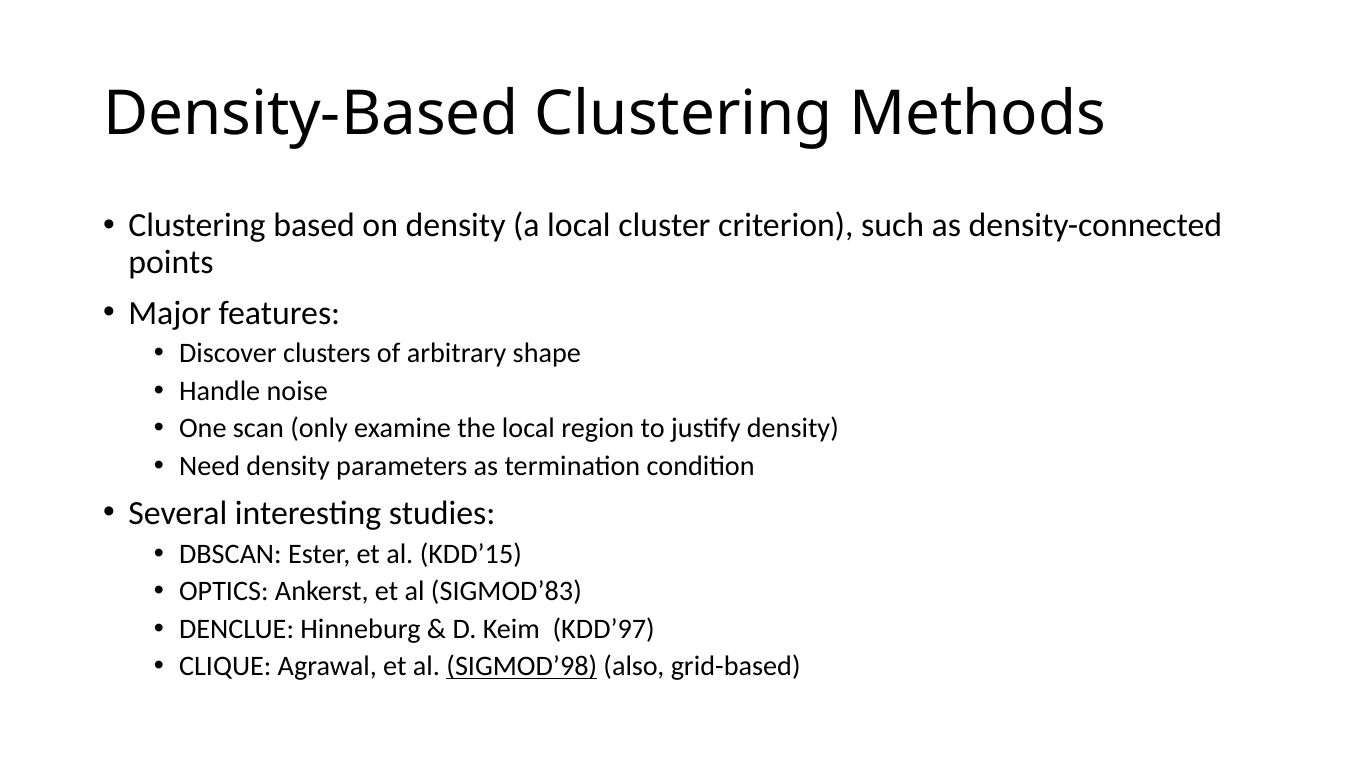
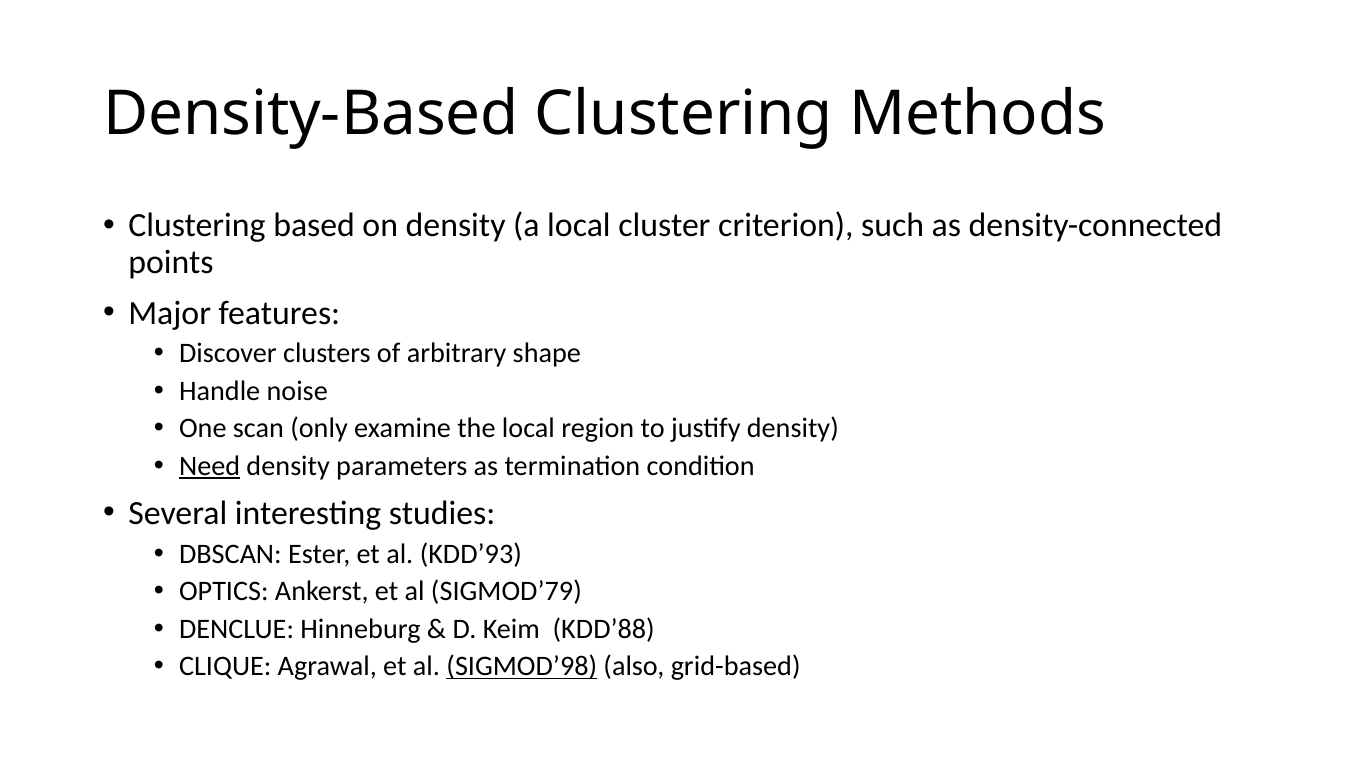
Need underline: none -> present
KDD’15: KDD’15 -> KDD’93
SIGMOD’83: SIGMOD’83 -> SIGMOD’79
KDD’97: KDD’97 -> KDD’88
